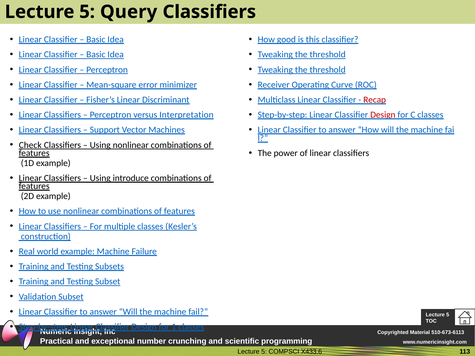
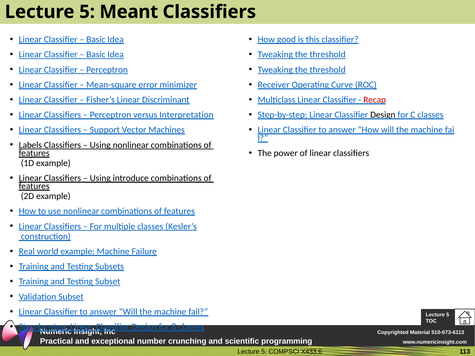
Query: Query -> Meant
Design at (383, 115) colour: red -> black
Check: Check -> Labels
1: 1 -> 8
